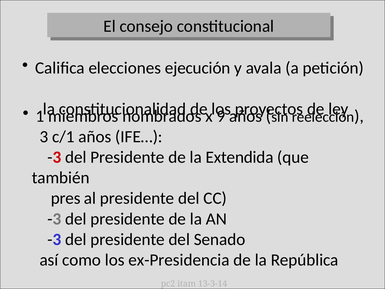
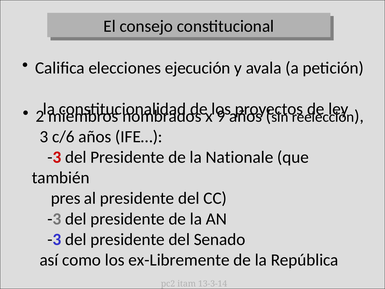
1: 1 -> 2
c/1: c/1 -> c/6
Extendida: Extendida -> Nationale
ex-Presidencia: ex-Presidencia -> ex-Libremente
